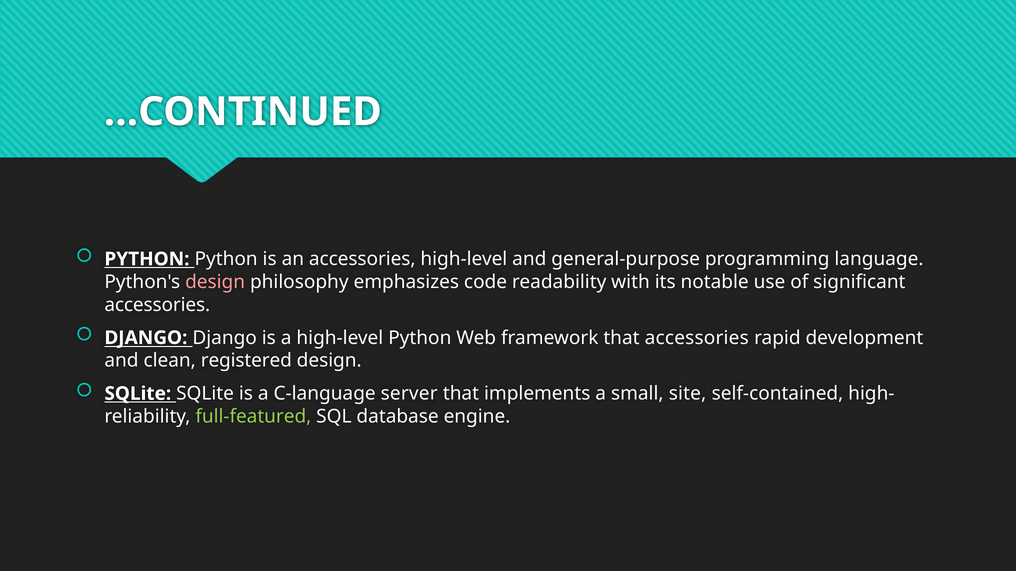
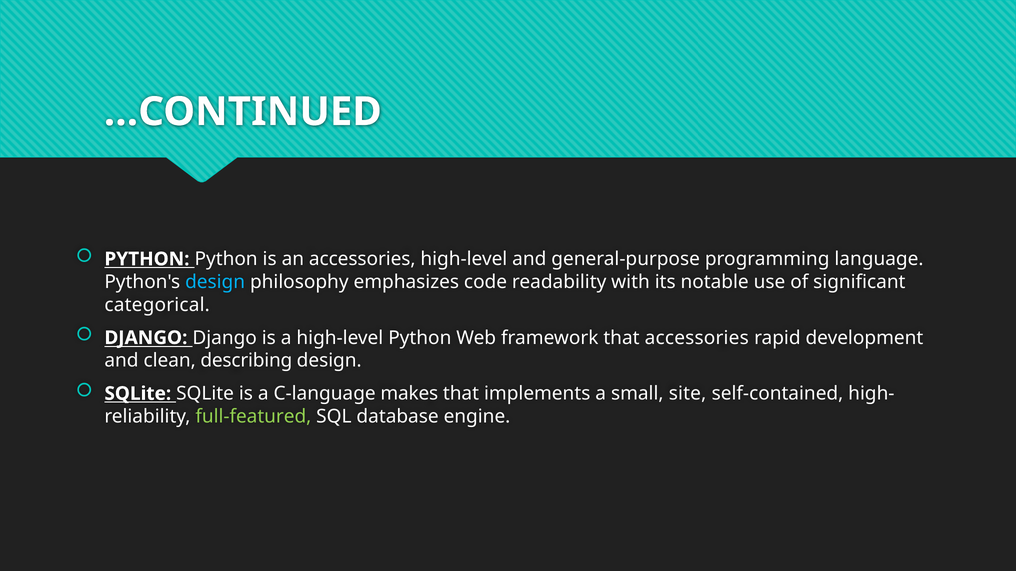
design at (215, 282) colour: pink -> light blue
accessories at (157, 305): accessories -> categorical
registered: registered -> describing
server: server -> makes
